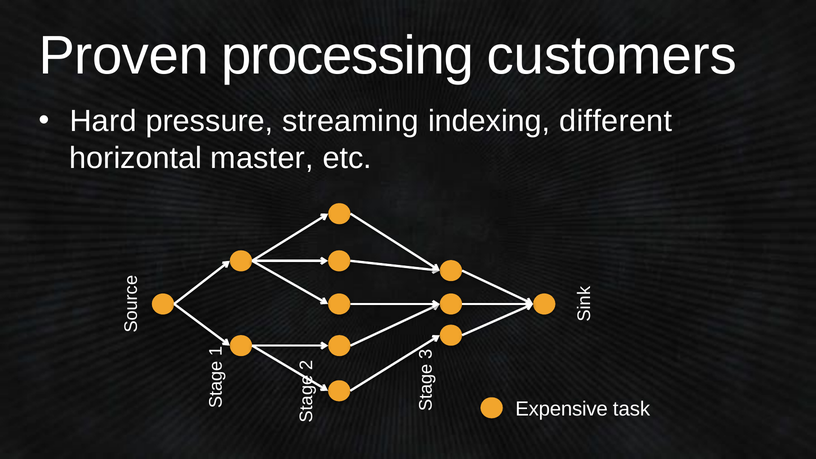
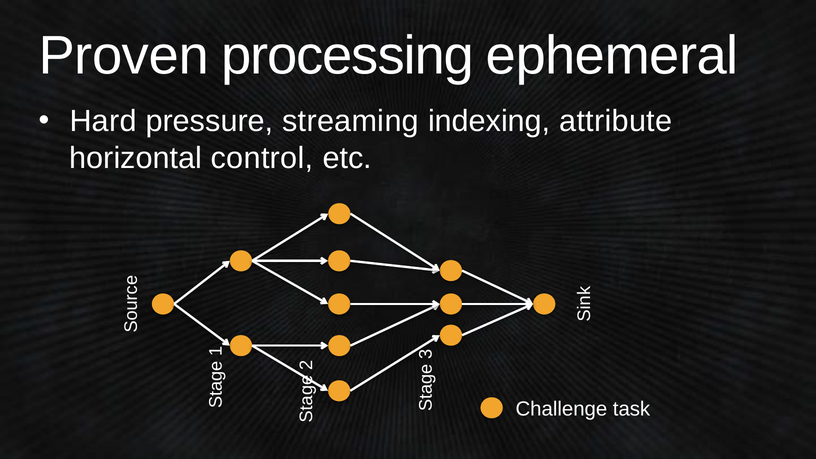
customers: customers -> ephemeral
different: different -> attribute
master: master -> control
Expensive: Expensive -> Challenge
